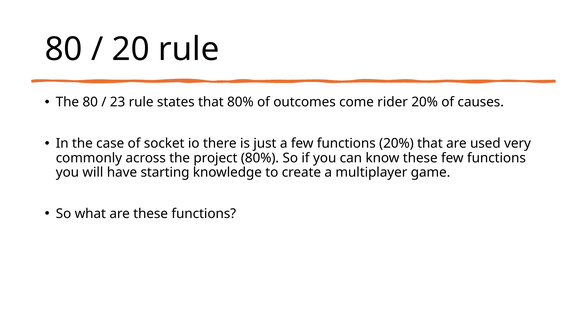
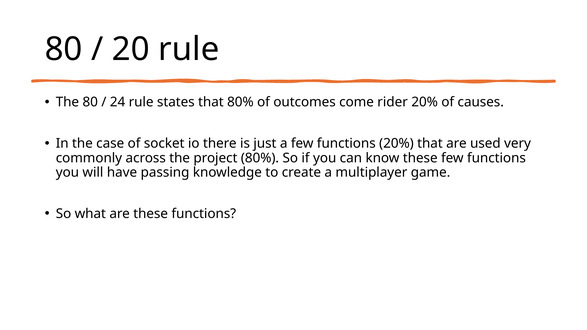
23: 23 -> 24
starting: starting -> passing
